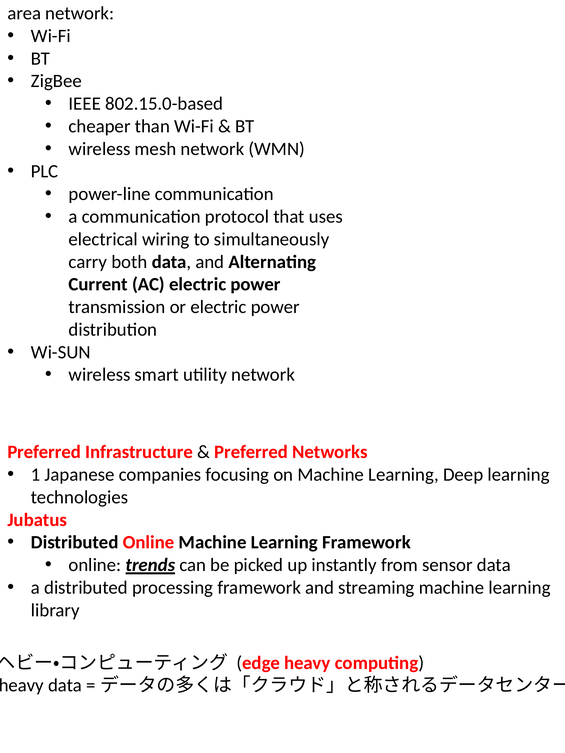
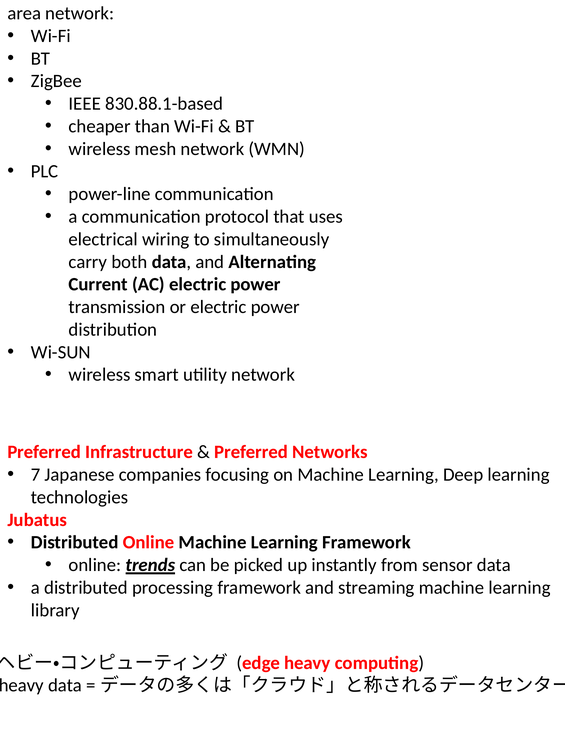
802.15.0-based: 802.15.0-based -> 830.88.1-based
1: 1 -> 7
